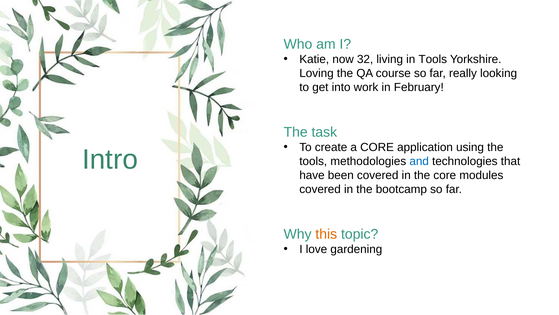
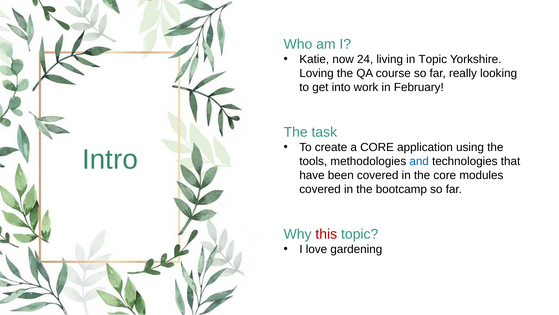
32: 32 -> 24
in Tools: Tools -> Topic
this colour: orange -> red
